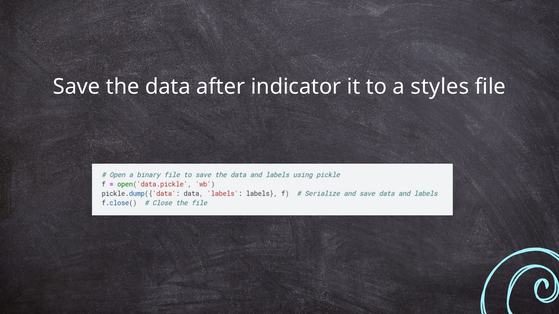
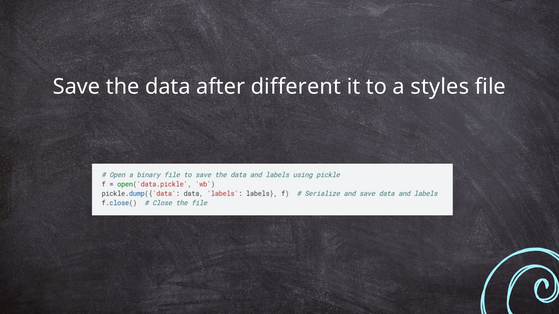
indicator: indicator -> different
